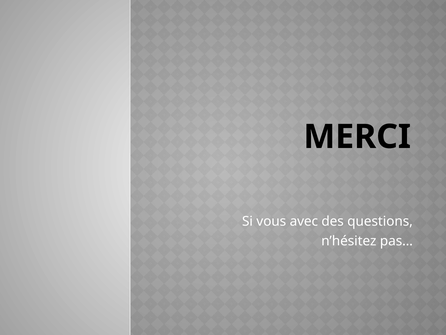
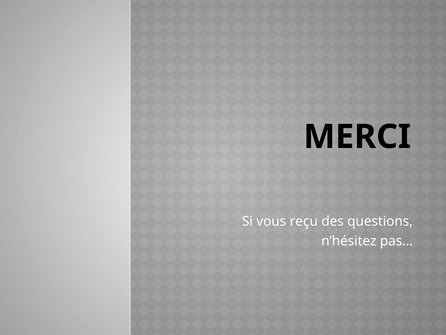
avec: avec -> reçu
